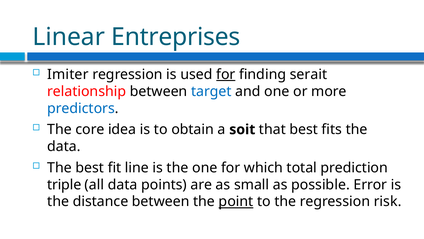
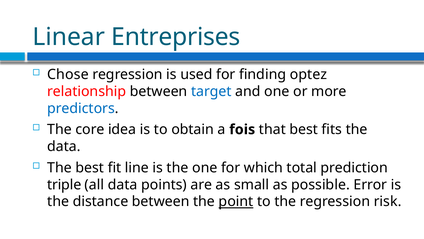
Imiter: Imiter -> Chose
for at (226, 74) underline: present -> none
serait: serait -> optez
soit: soit -> fois
